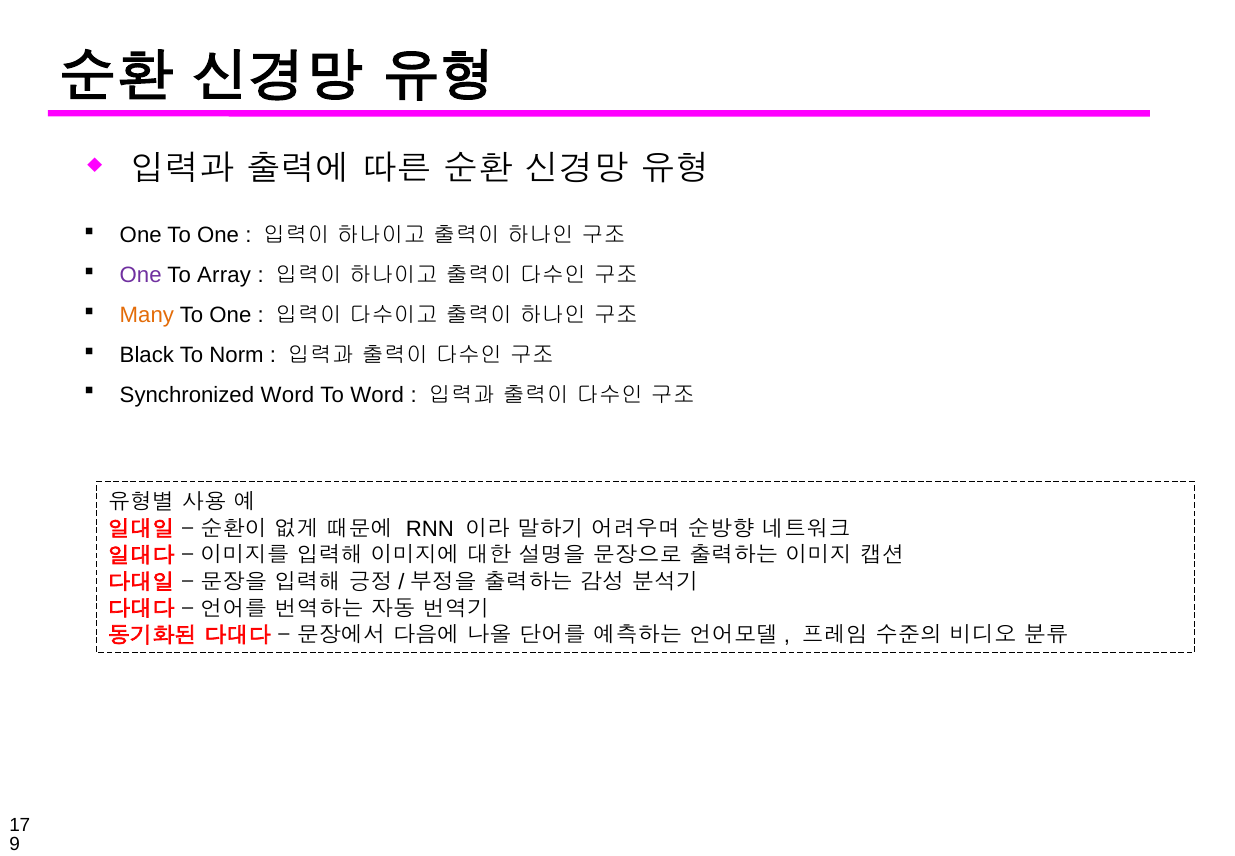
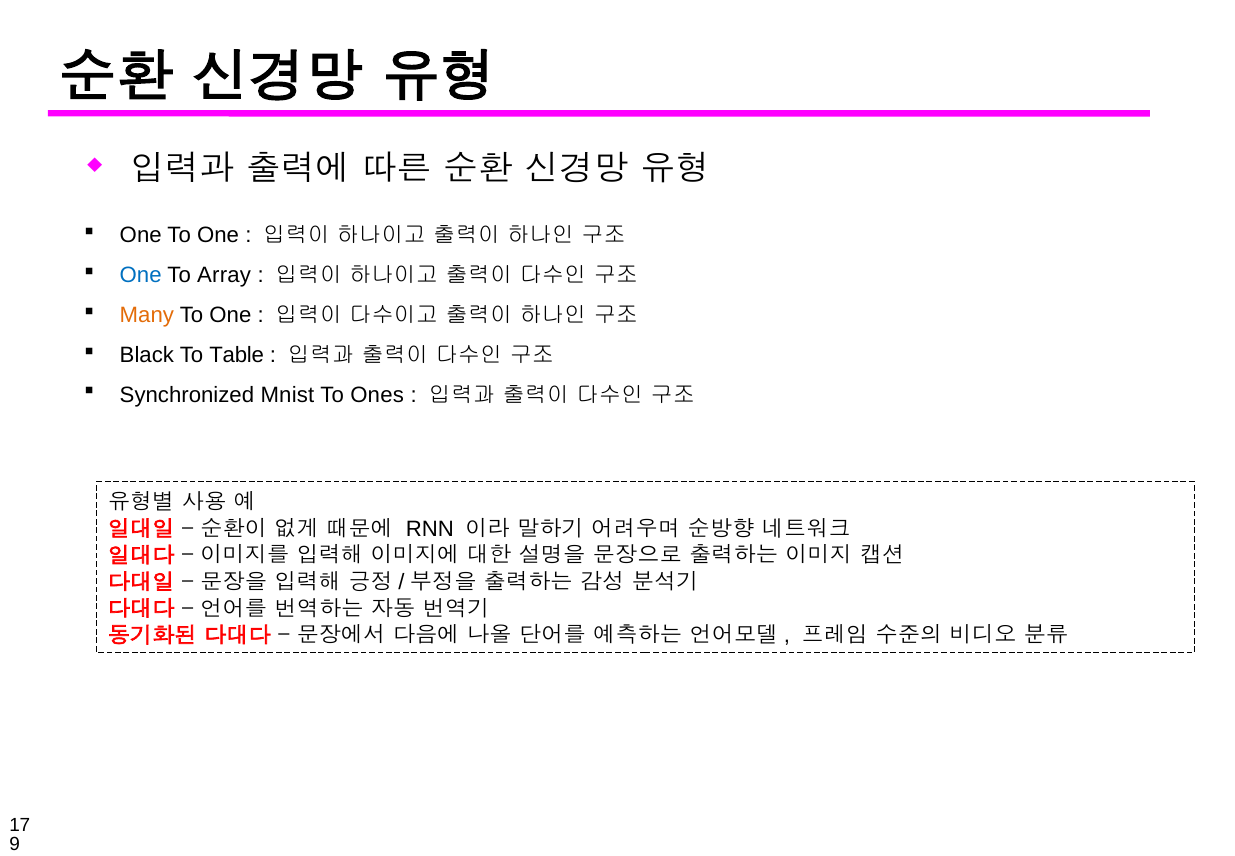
One at (141, 275) colour: purple -> blue
Norm: Norm -> Table
Synchronized Word: Word -> Mnist
To Word: Word -> Ones
